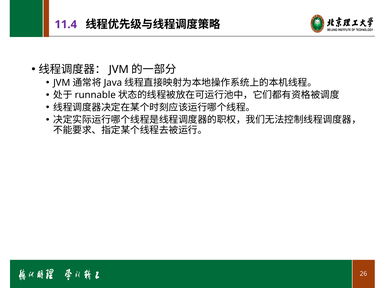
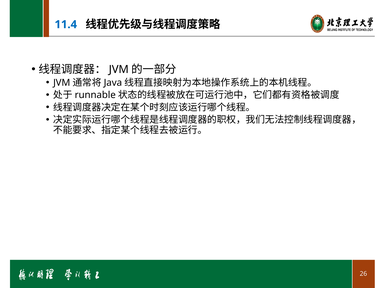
11.4 colour: purple -> blue
